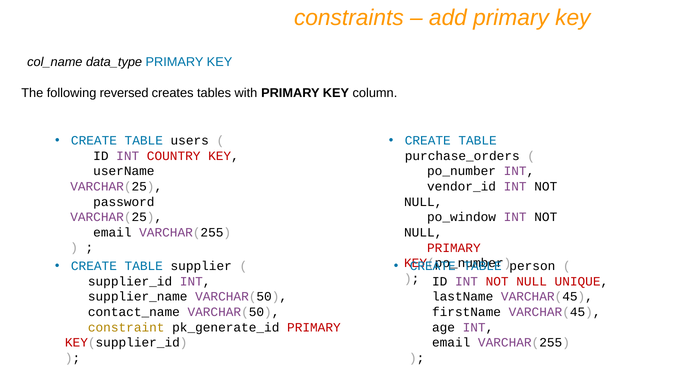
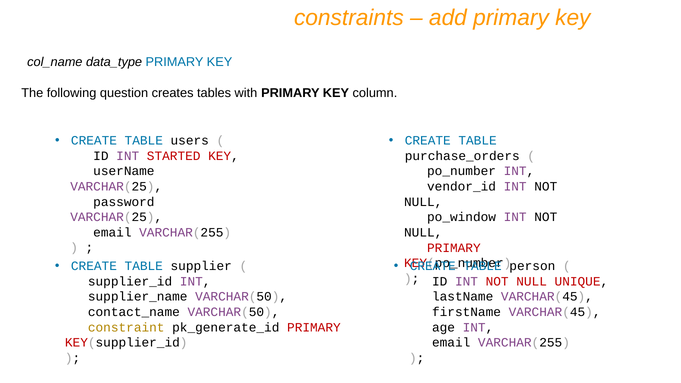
reversed: reversed -> question
COUNTRY: COUNTRY -> STARTED
